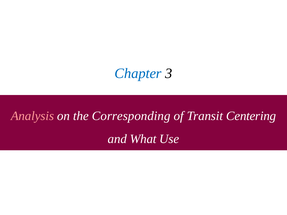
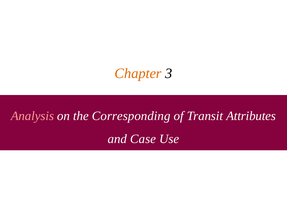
Chapter colour: blue -> orange
Centering: Centering -> Attributes
What: What -> Case
